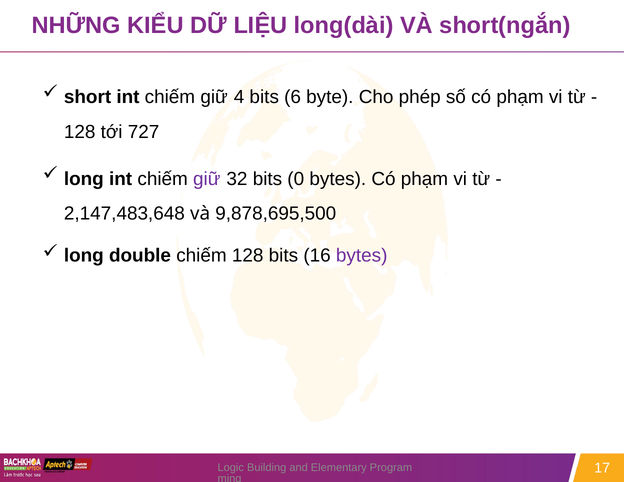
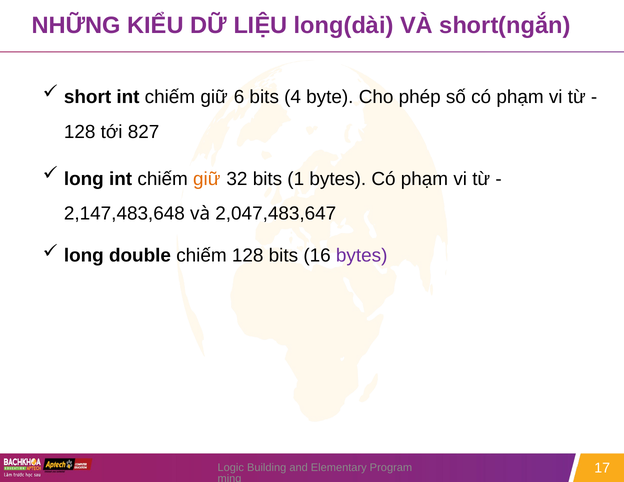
4: 4 -> 6
6: 6 -> 4
727: 727 -> 827
giữ at (207, 179) colour: purple -> orange
0: 0 -> 1
9,878,695,500: 9,878,695,500 -> 2,047,483,647
